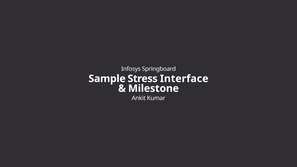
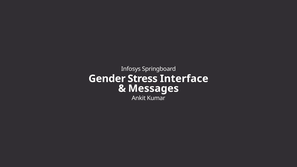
Sample: Sample -> Gender
Milestone: Milestone -> Messages
